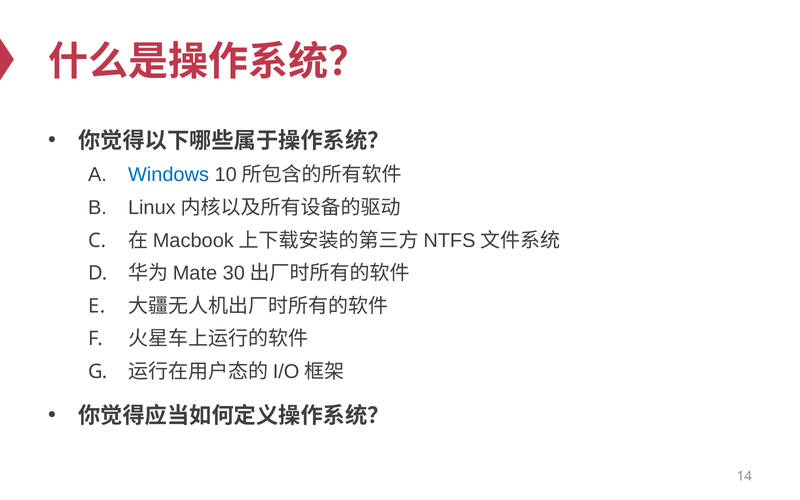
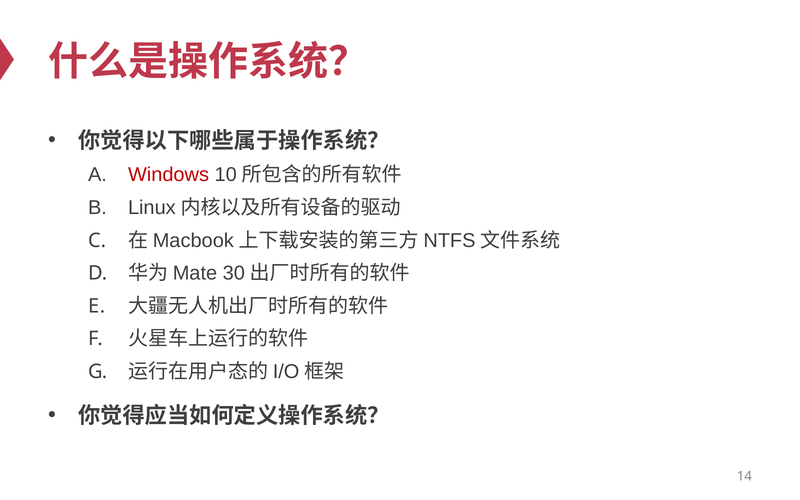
Windows colour: blue -> red
